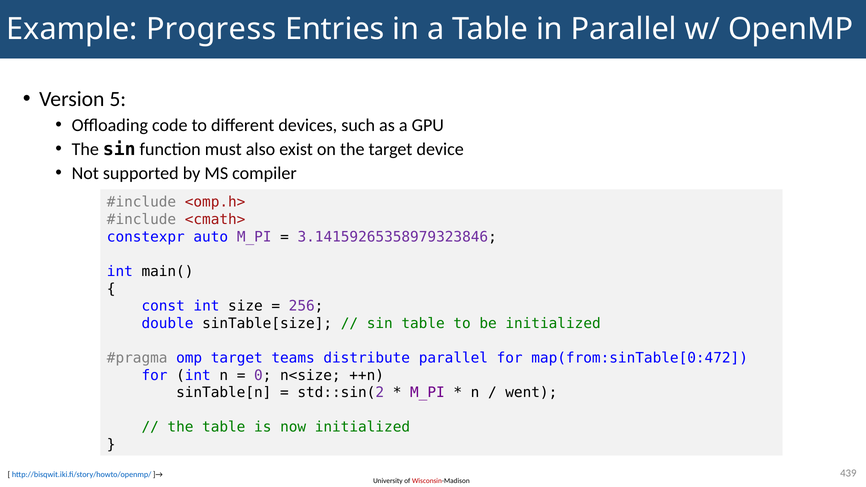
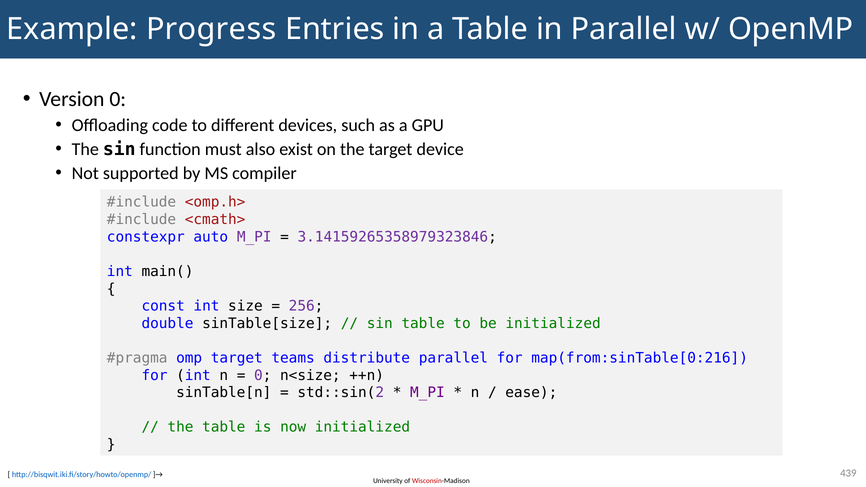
Version 5: 5 -> 0
map(from:sinTable[0:472: map(from:sinTable[0:472 -> map(from:sinTable[0:216
went: went -> ease
